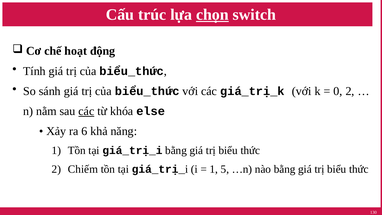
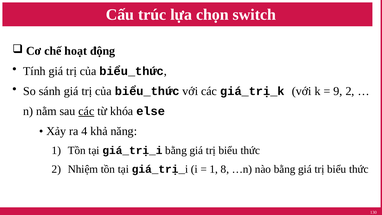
chọn underline: present -> none
0: 0 -> 9
6: 6 -> 4
Chiếm: Chiếm -> Nhiệm
5: 5 -> 8
